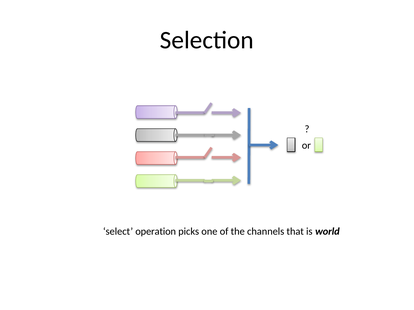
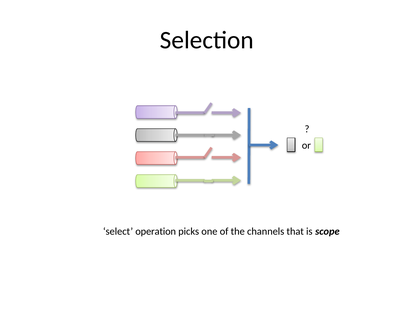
world: world -> scope
